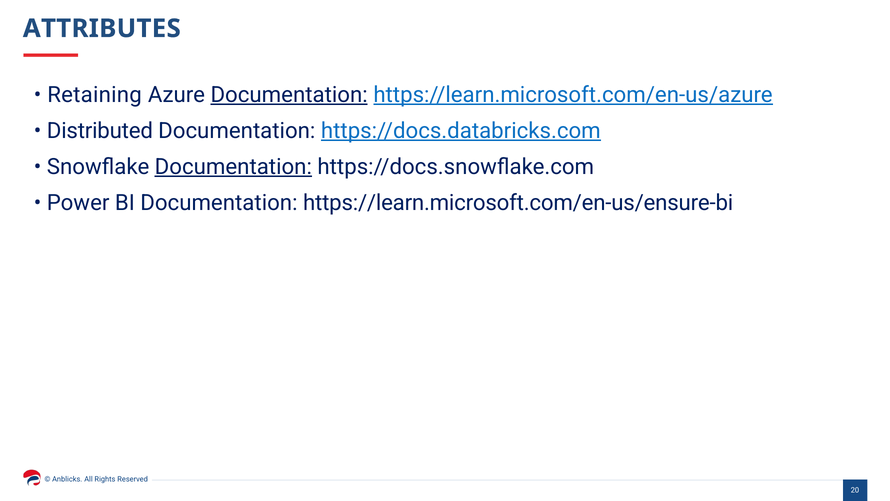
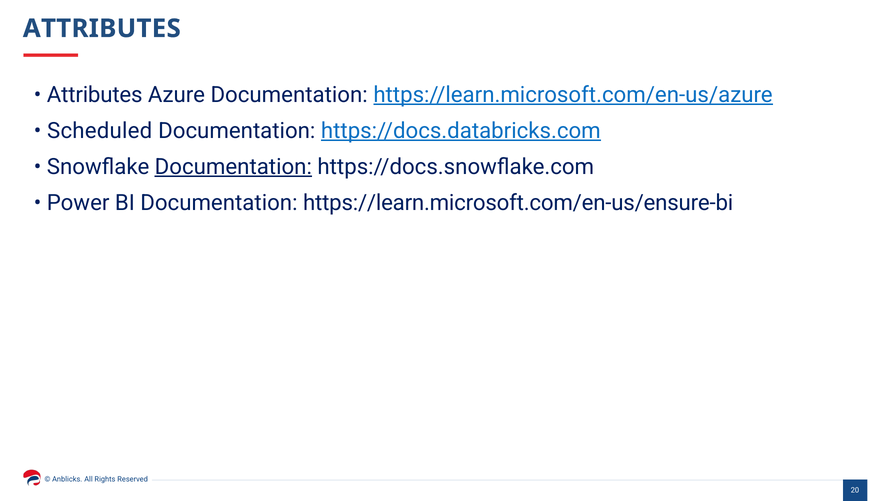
Retaining at (95, 95): Retaining -> Attributes
Documentation at (289, 95) underline: present -> none
Distributed: Distributed -> Scheduled
